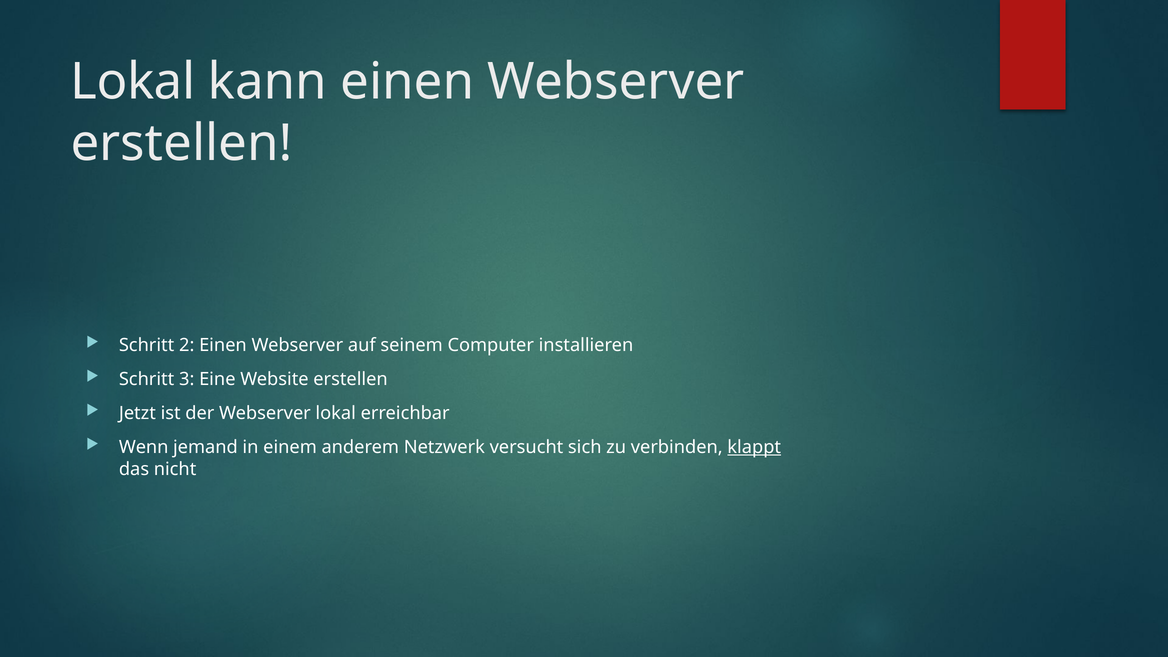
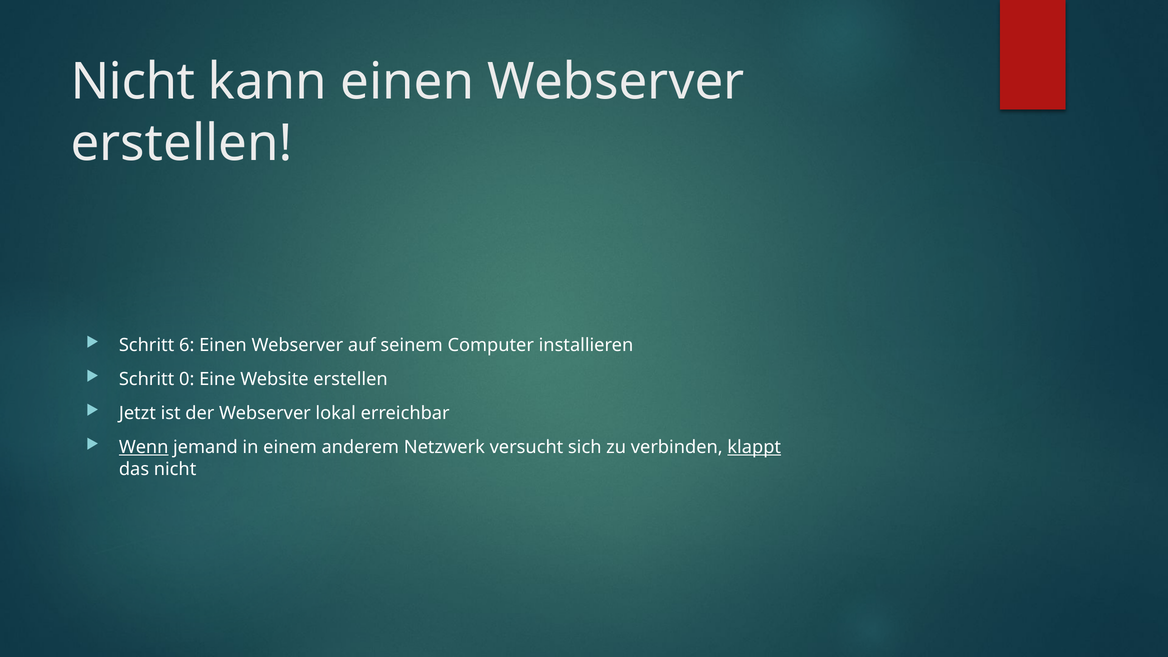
Lokal at (133, 82): Lokal -> Nicht
2: 2 -> 6
3: 3 -> 0
Wenn underline: none -> present
